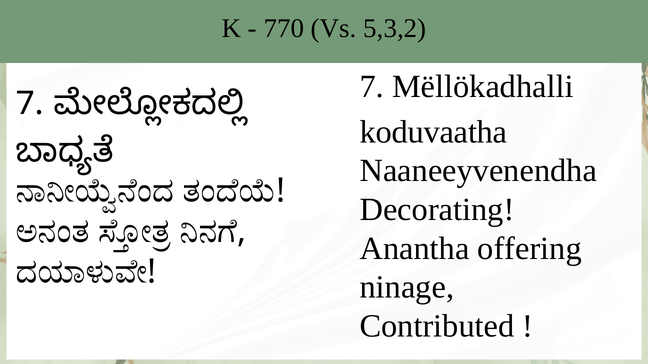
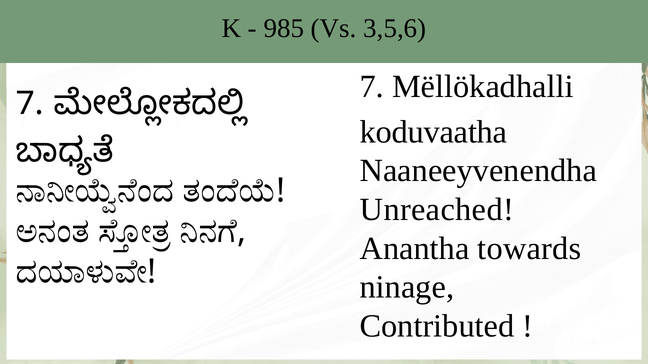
770: 770 -> 985
5,3,2: 5,3,2 -> 3,5,6
Decorating: Decorating -> Unreached
offering: offering -> towards
